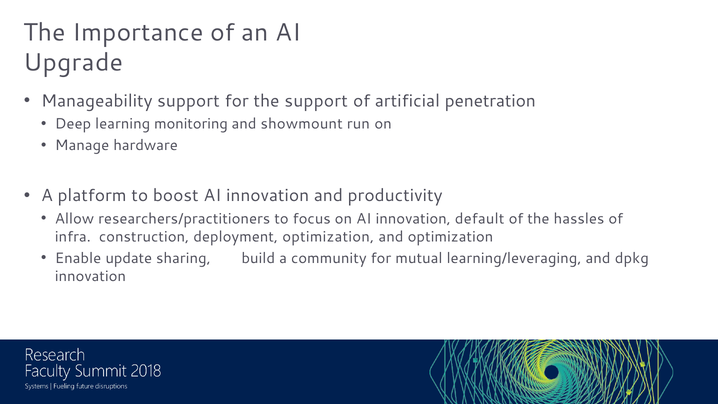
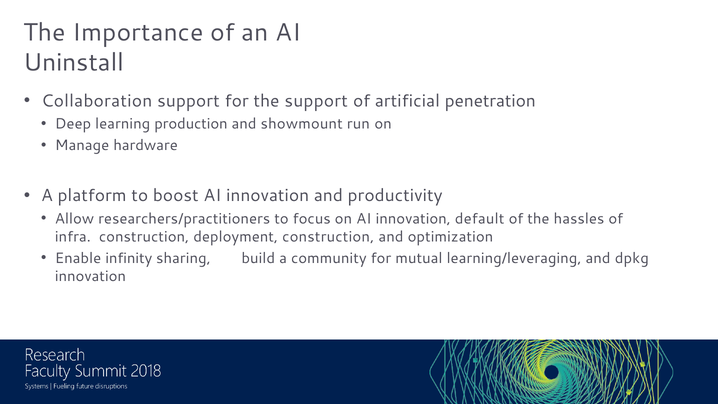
Upgrade: Upgrade -> Uninstall
Manageability: Manageability -> Collaboration
monitoring: monitoring -> production
deployment optimization: optimization -> construction
update: update -> infinity
